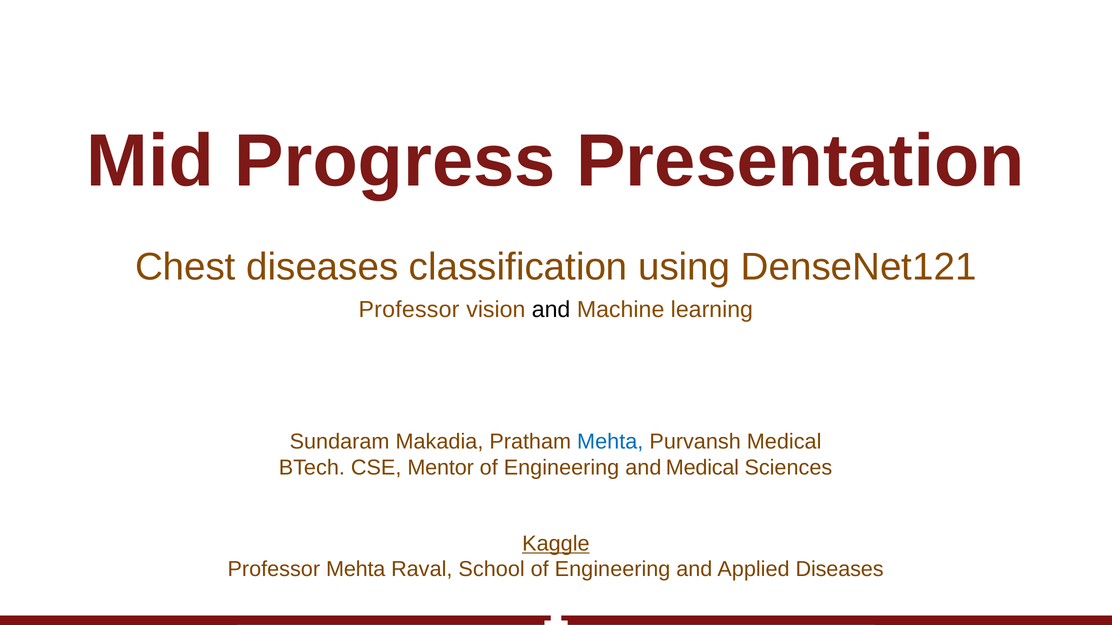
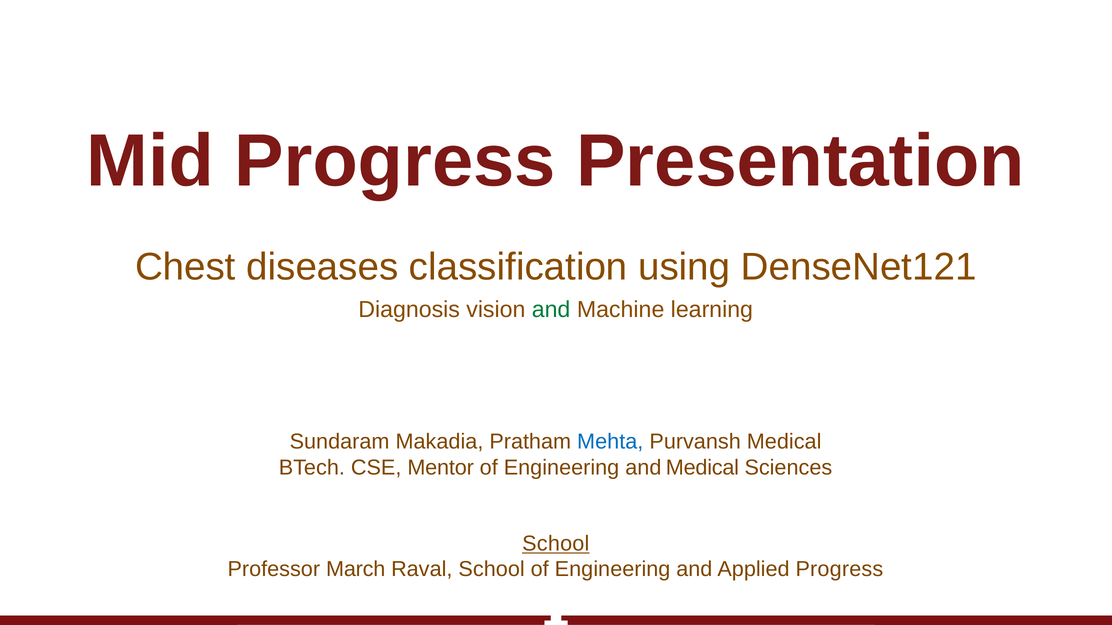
Professor at (409, 310): Professor -> Diagnosis
and at (551, 310) colour: black -> green
Kaggle at (556, 544): Kaggle -> School
Professor Mehta: Mehta -> March
Applied Diseases: Diseases -> Progress
